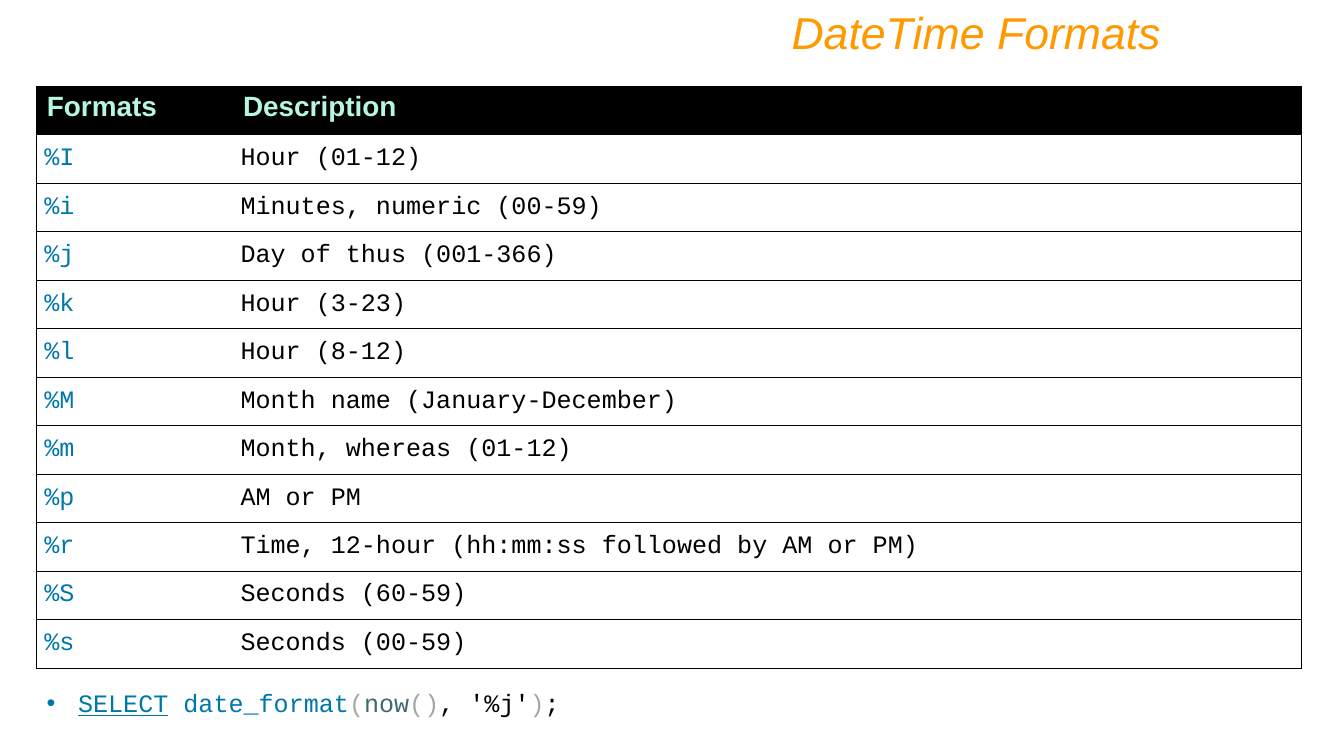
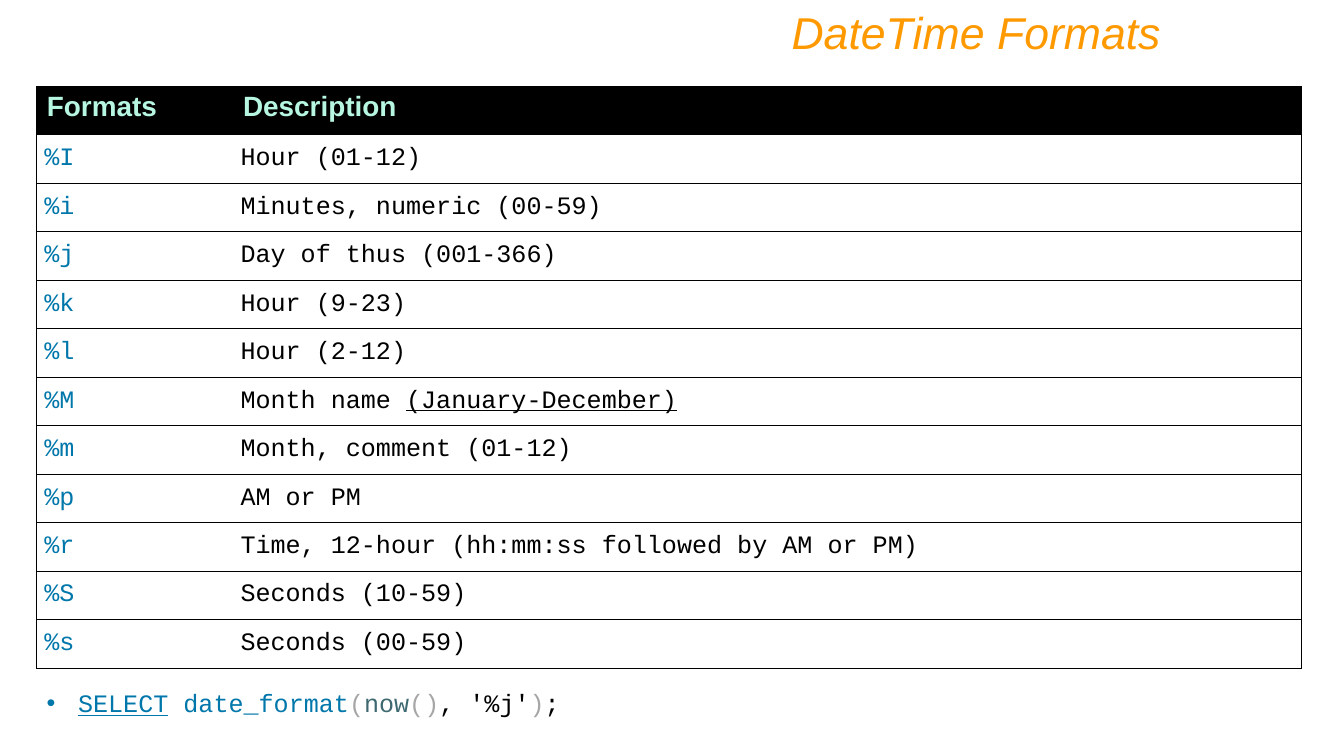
3-23: 3-23 -> 9-23
8-12: 8-12 -> 2-12
January-December underline: none -> present
whereas: whereas -> comment
60-59: 60-59 -> 10-59
